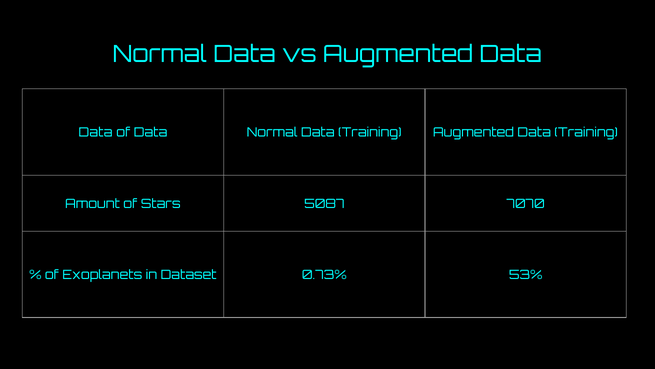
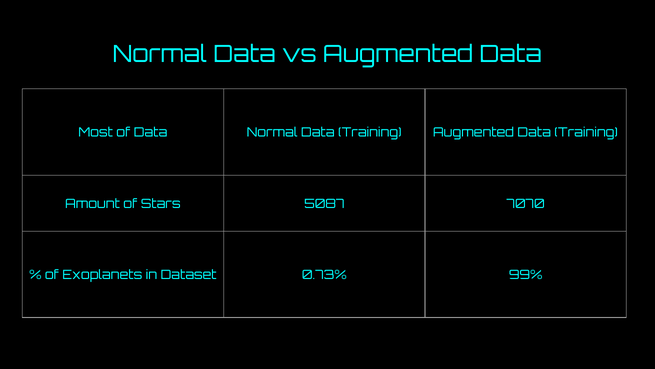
Data at (96, 133): Data -> Most
53%: 53% -> 99%
